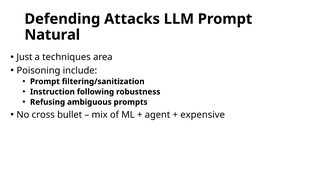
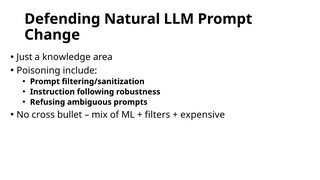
Attacks: Attacks -> Natural
Natural: Natural -> Change
techniques: techniques -> knowledge
agent: agent -> filters
